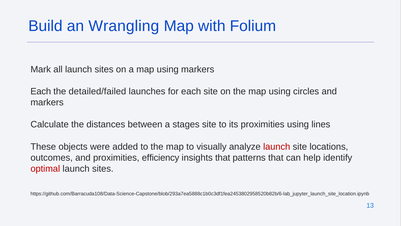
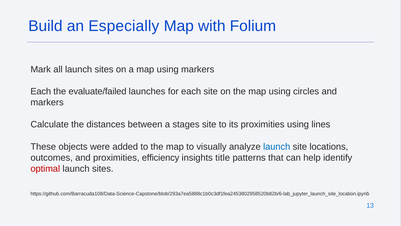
Wrangling: Wrangling -> Especially
detailed/failed: detailed/failed -> evaluate/failed
launch at (277, 146) colour: red -> blue
insights that: that -> title
